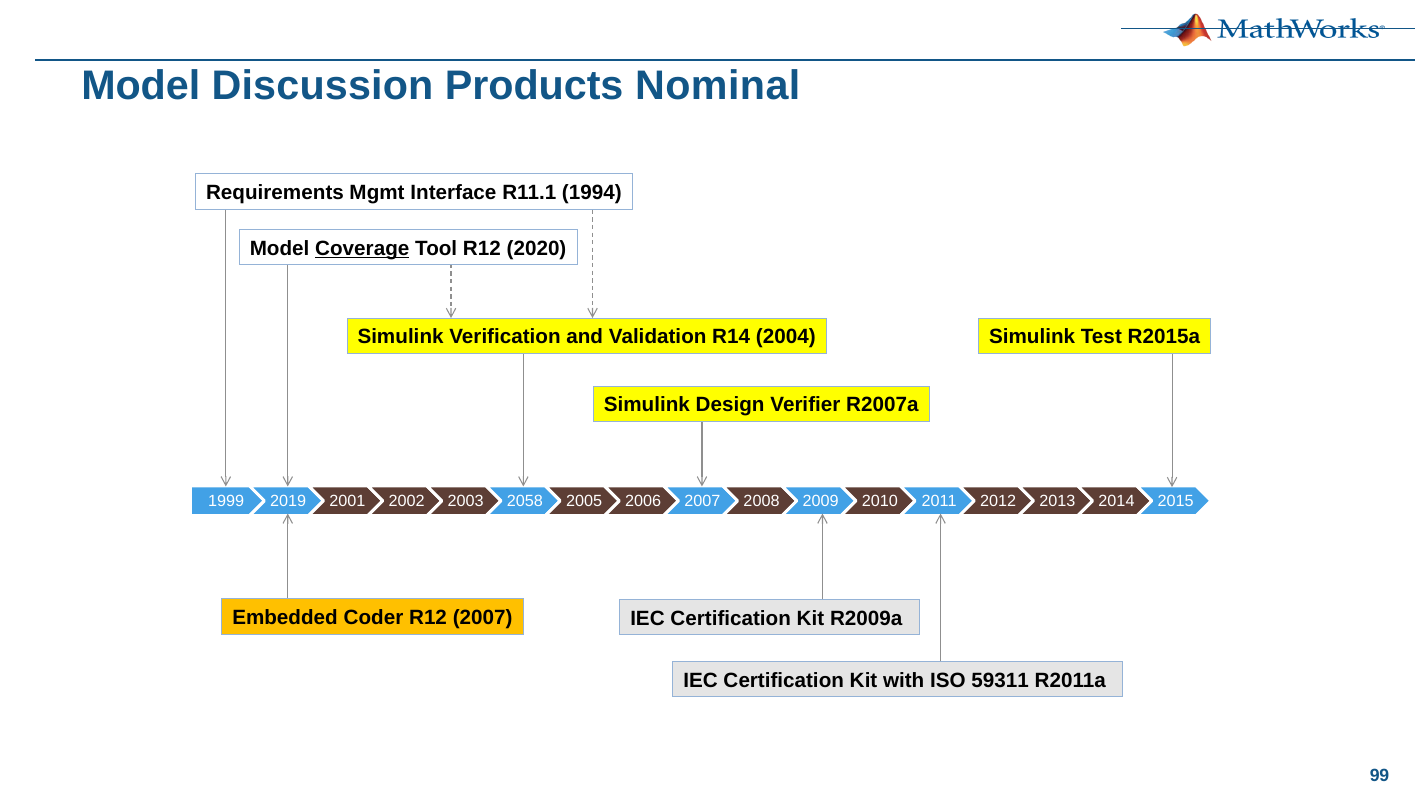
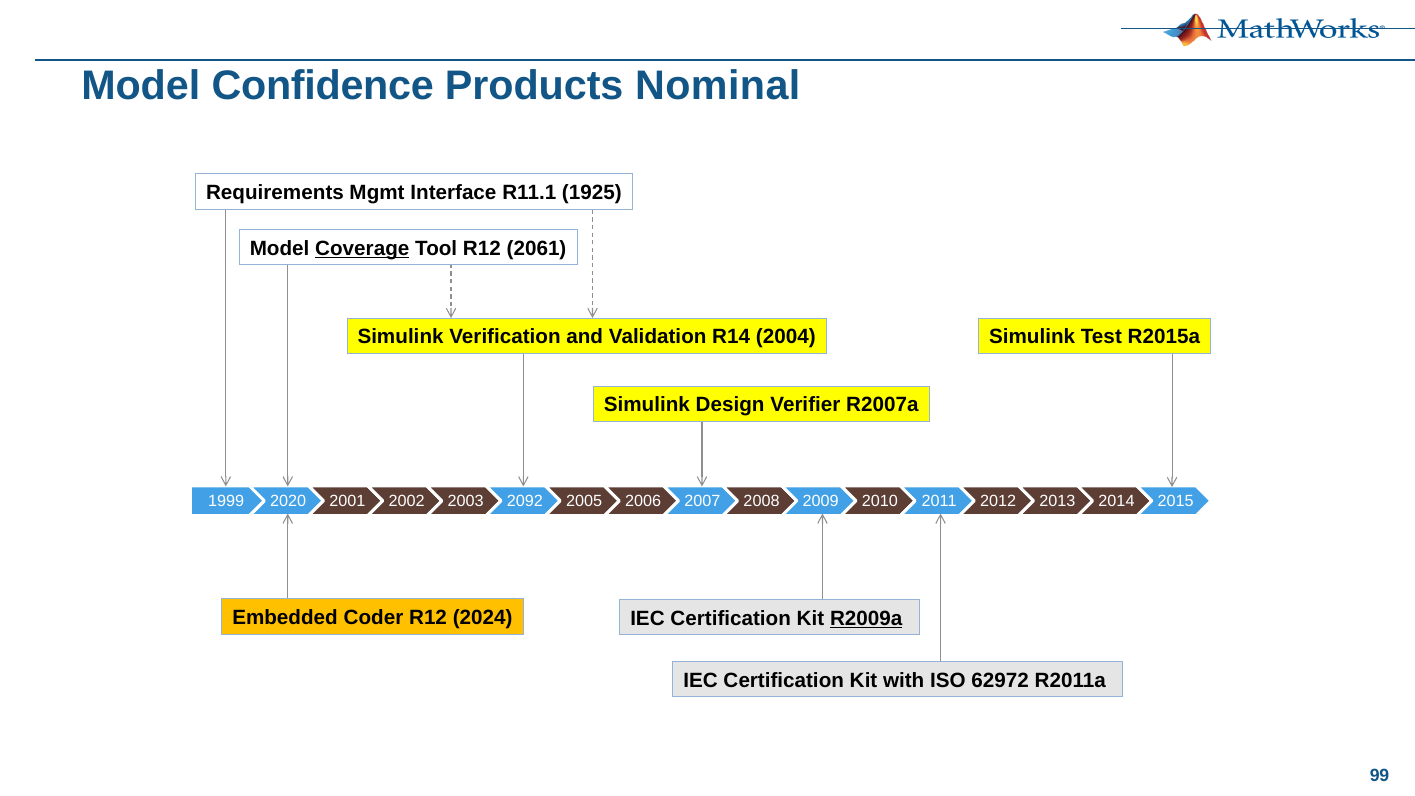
Discussion: Discussion -> Confidence
1994: 1994 -> 1925
2020: 2020 -> 2061
2019: 2019 -> 2020
2058: 2058 -> 2092
R12 2007: 2007 -> 2024
R2009a underline: none -> present
59311: 59311 -> 62972
